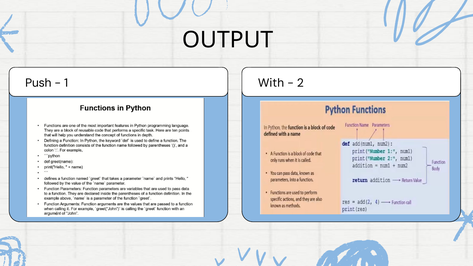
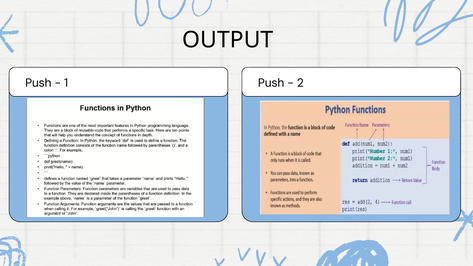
With at (271, 83): With -> Push
